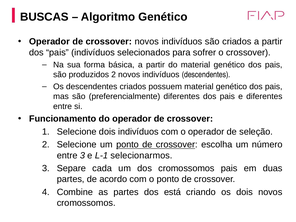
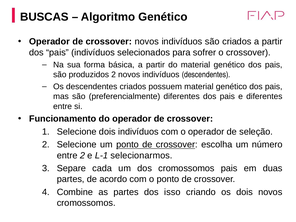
entre 3: 3 -> 2
está: está -> isso
